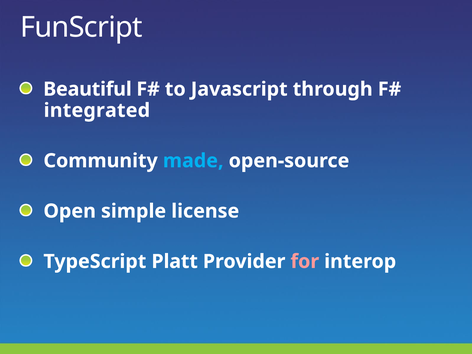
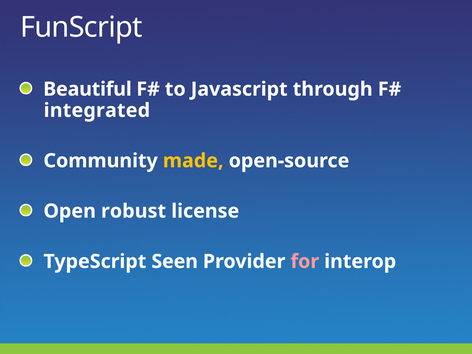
made colour: light blue -> yellow
simple: simple -> robust
Platt: Platt -> Seen
